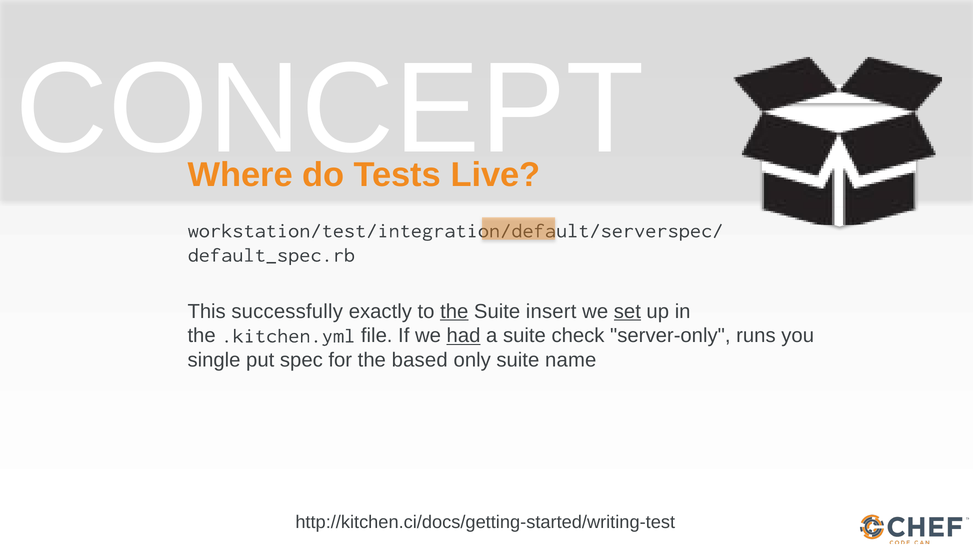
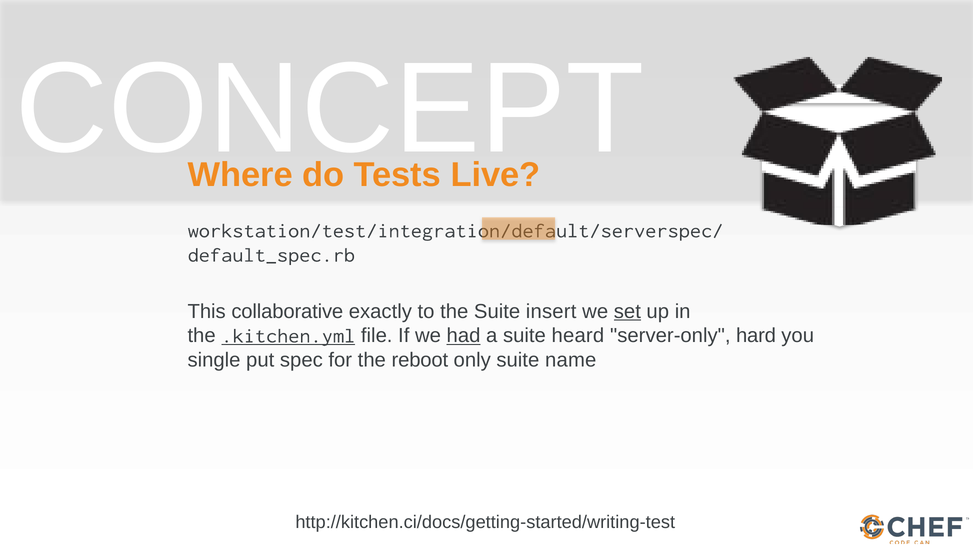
successfully: successfully -> collaborative
the at (454, 312) underline: present -> none
.kitchen.yml underline: none -> present
check: check -> heard
runs: runs -> hard
based: based -> reboot
